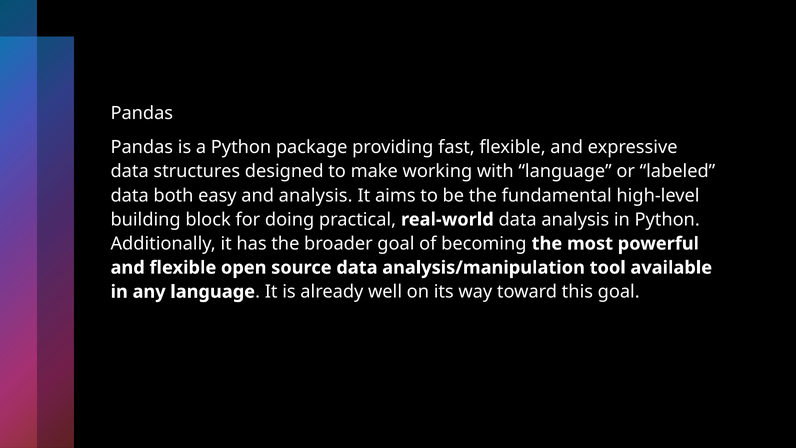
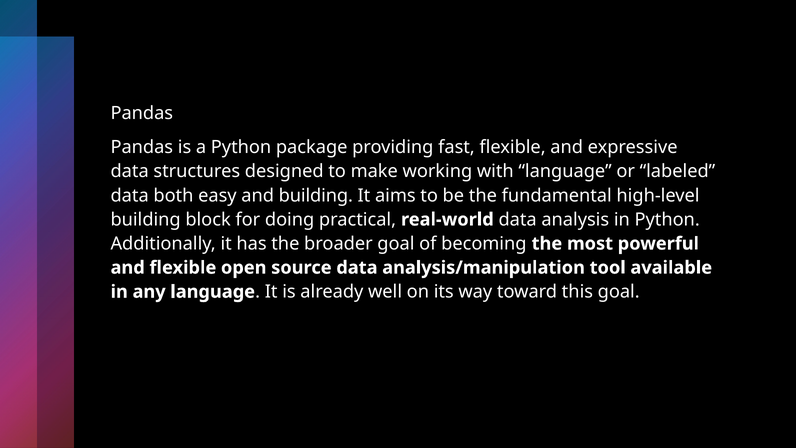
and analysis: analysis -> building
